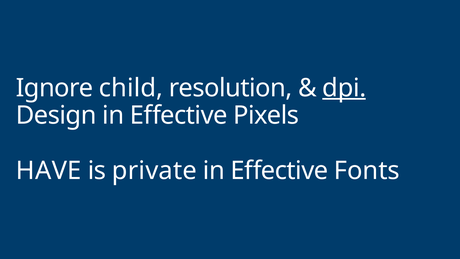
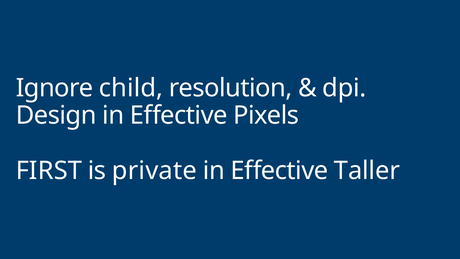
dpi underline: present -> none
HAVE: HAVE -> FIRST
Fonts: Fonts -> Taller
